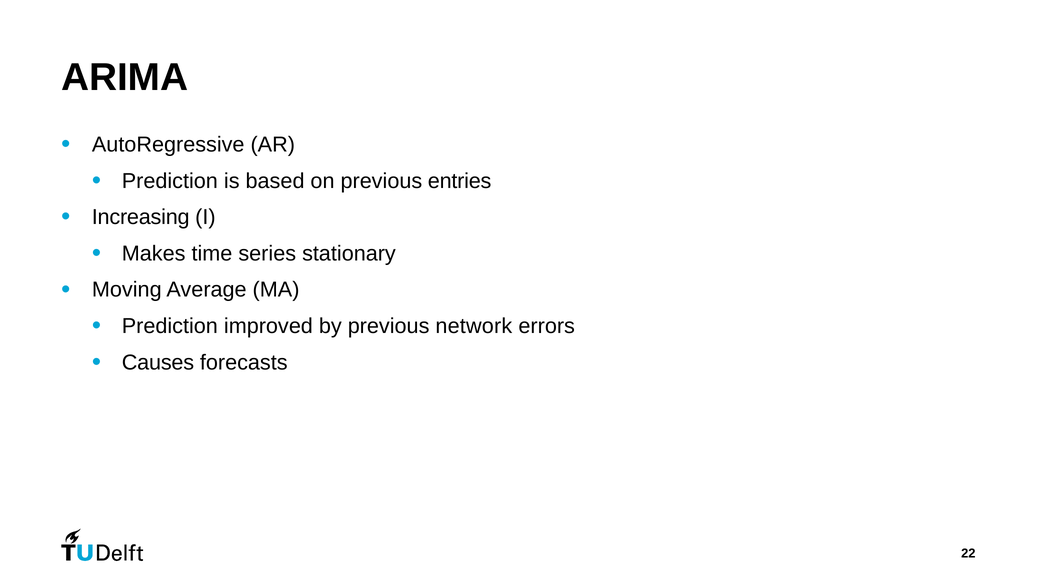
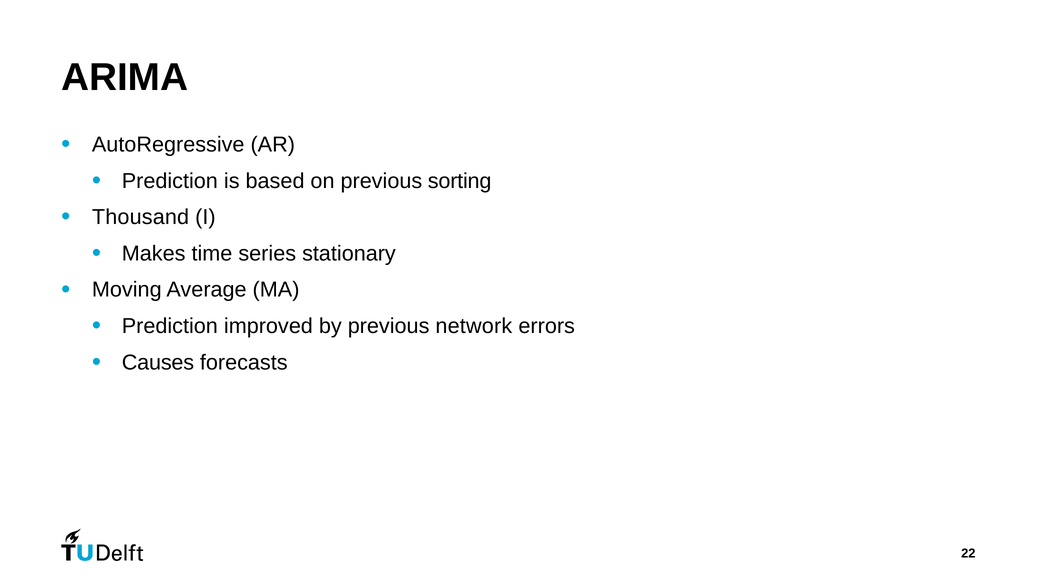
entries: entries -> sorting
Increasing: Increasing -> Thousand
